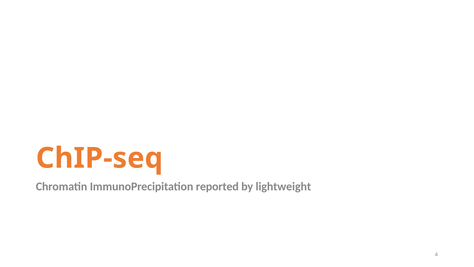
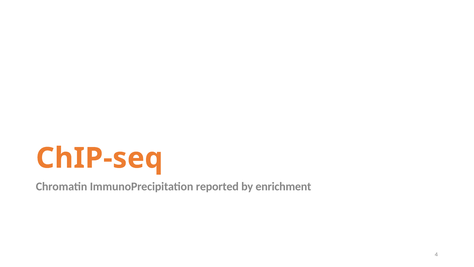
lightweight: lightweight -> enrichment
